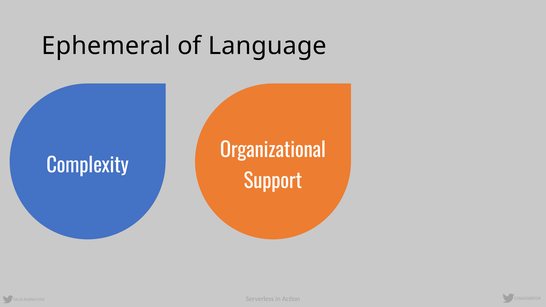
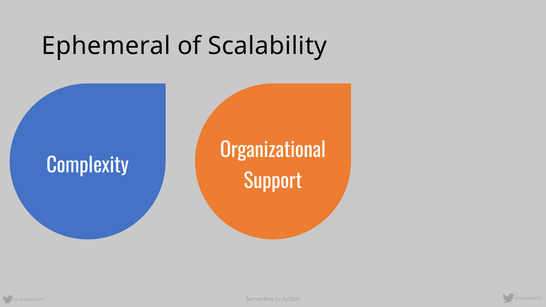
Language: Language -> Scalability
